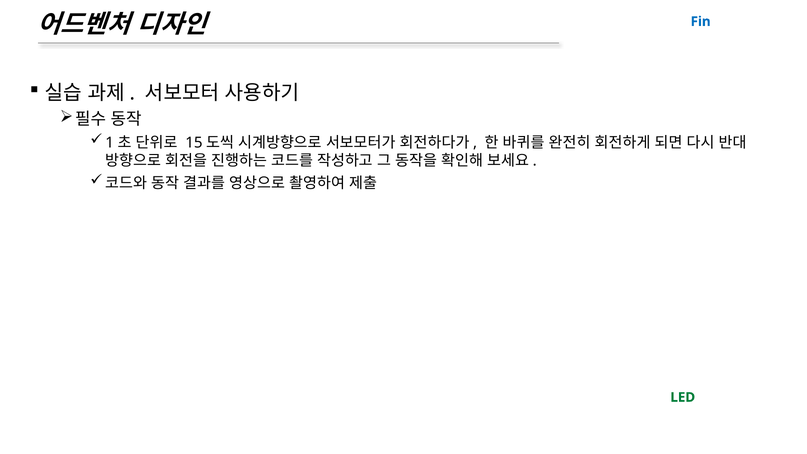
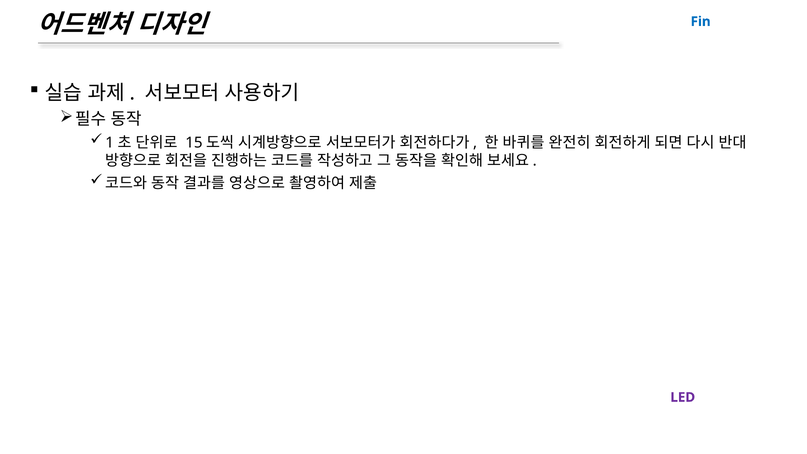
LED colour: green -> purple
